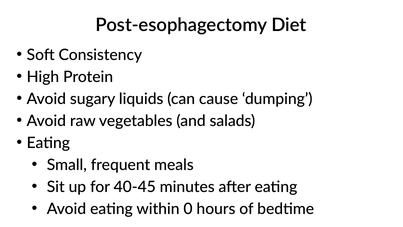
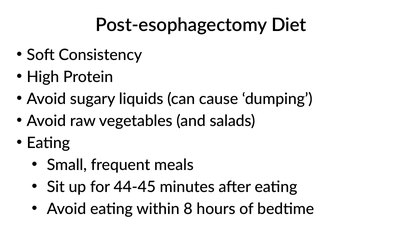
40-45: 40-45 -> 44-45
0: 0 -> 8
